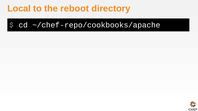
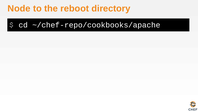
Local: Local -> Node
